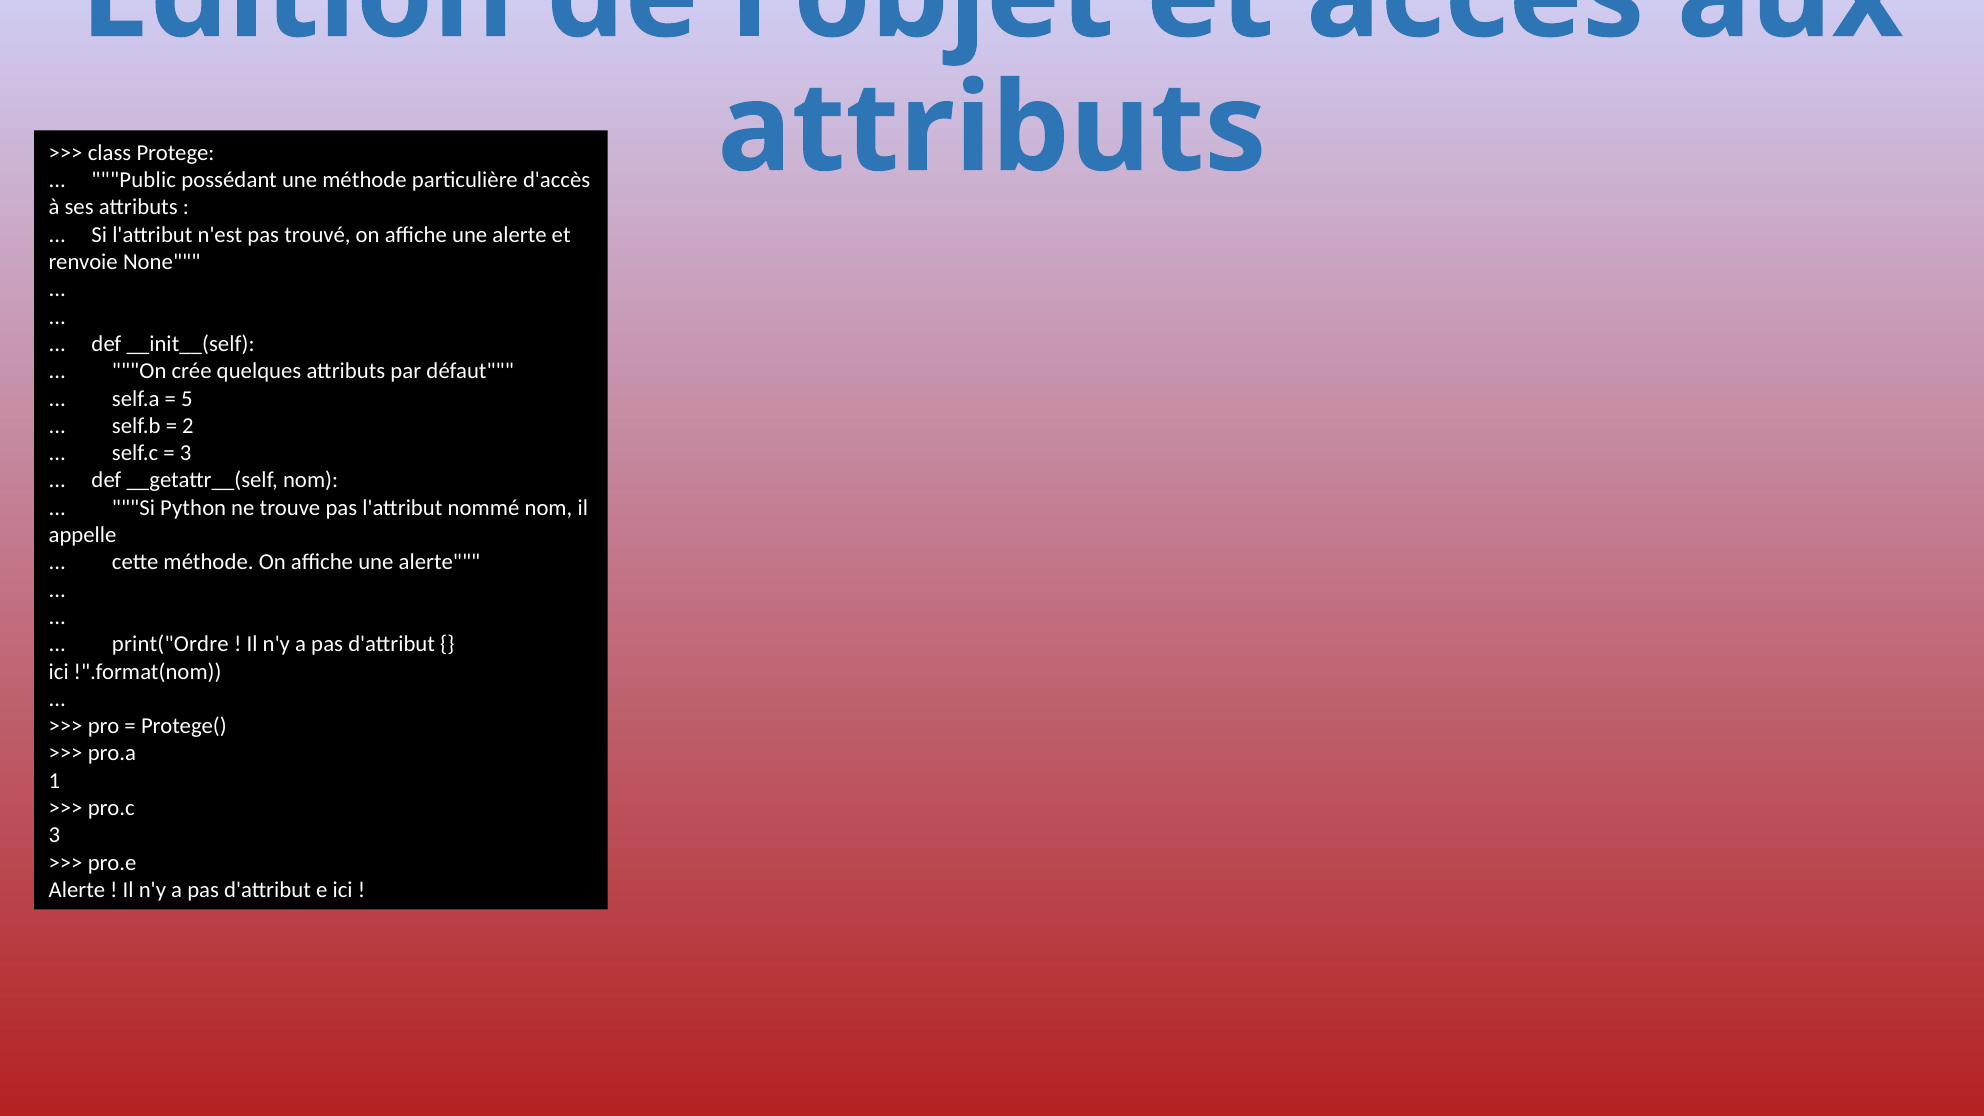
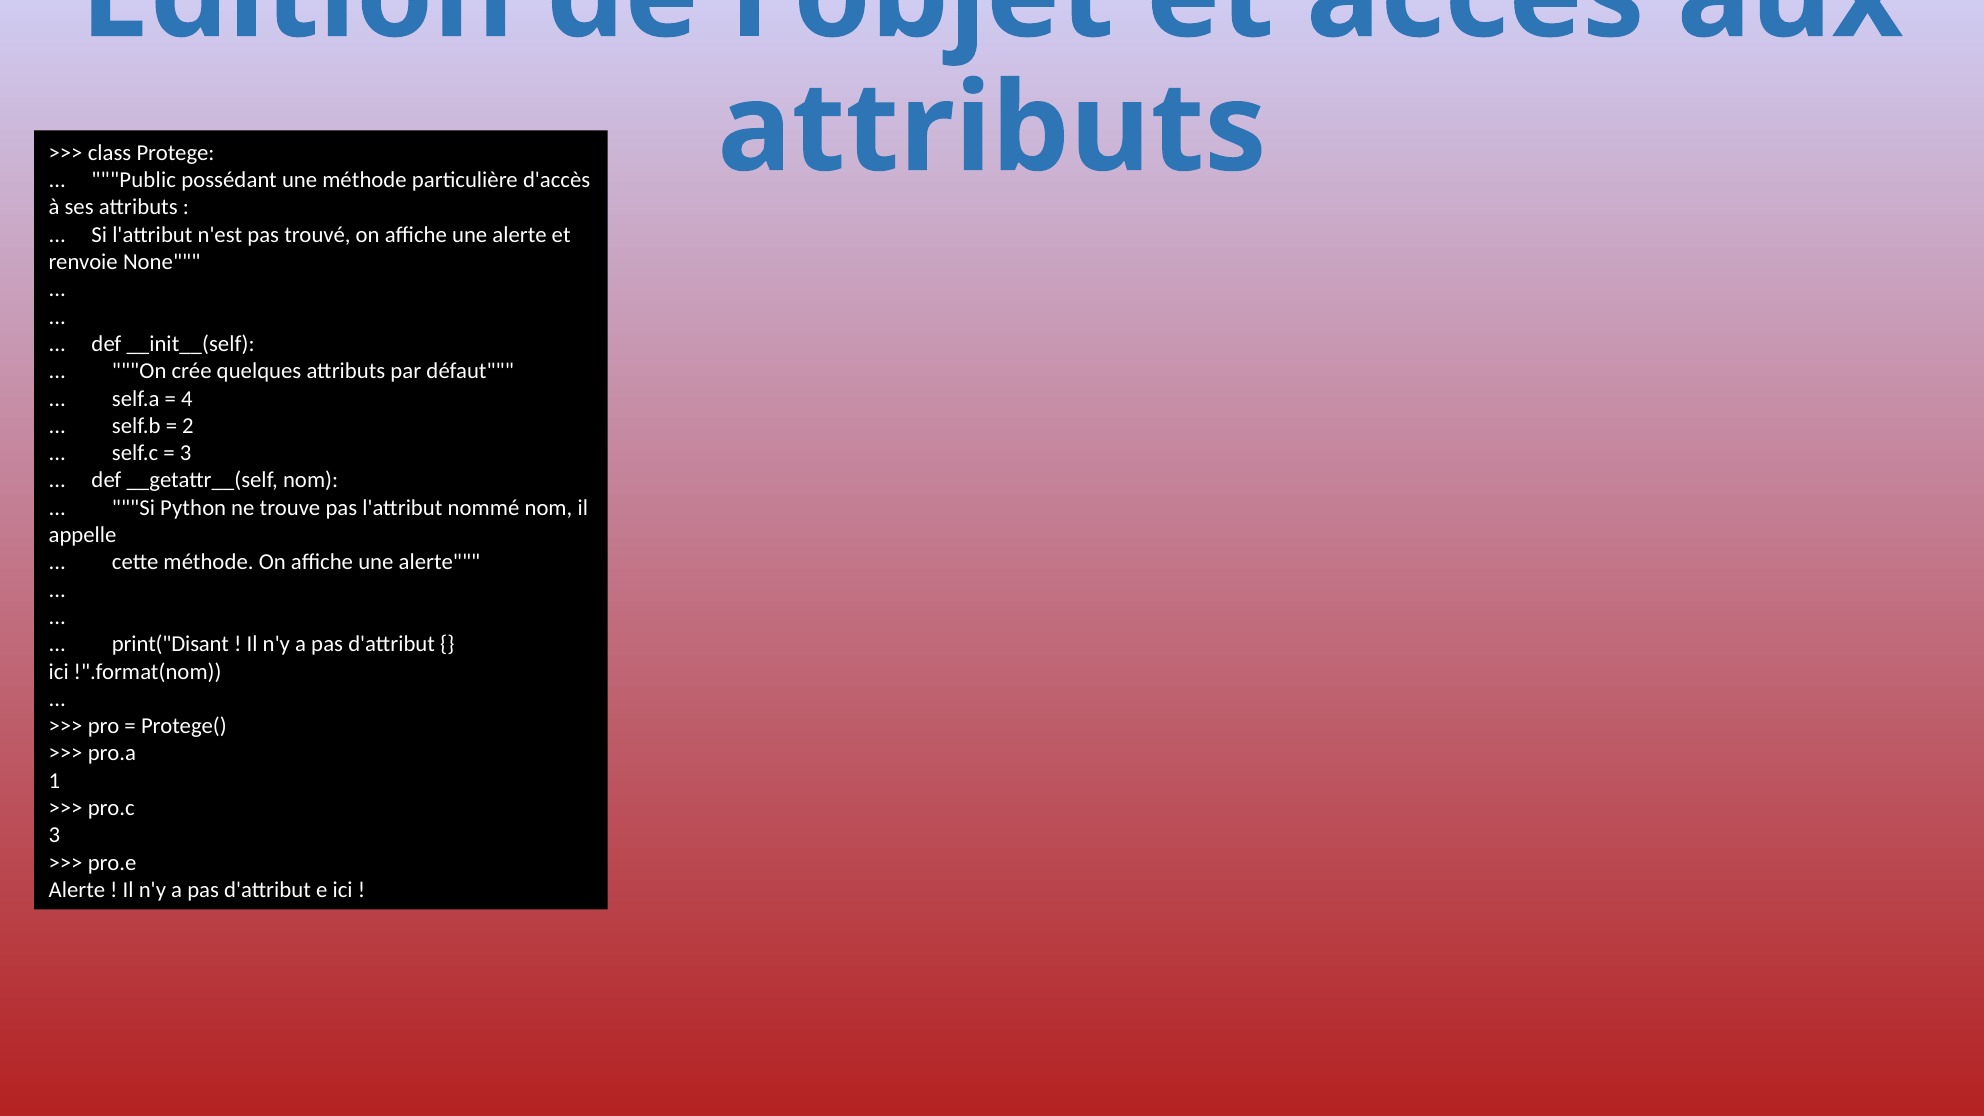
5: 5 -> 4
print("Ordre: print("Ordre -> print("Disant
